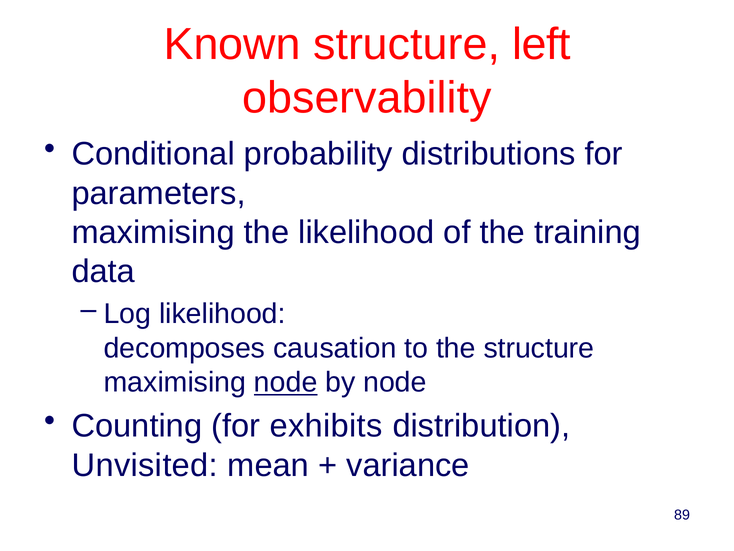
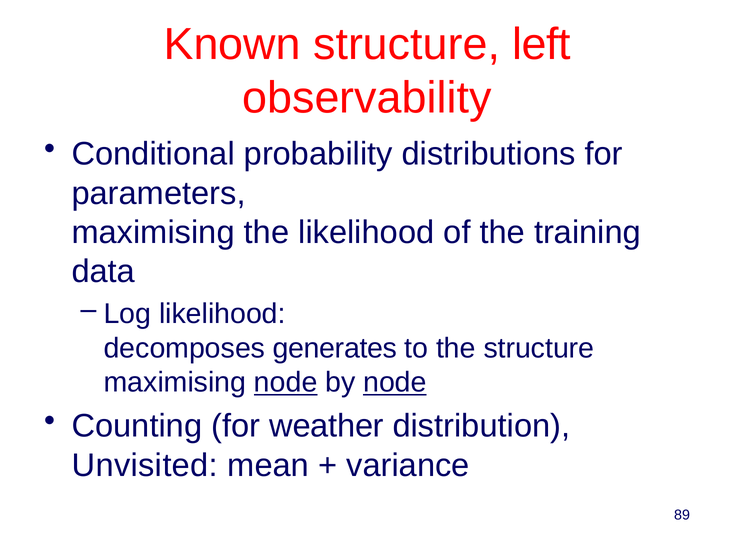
causation: causation -> generates
node at (395, 382) underline: none -> present
exhibits: exhibits -> weather
